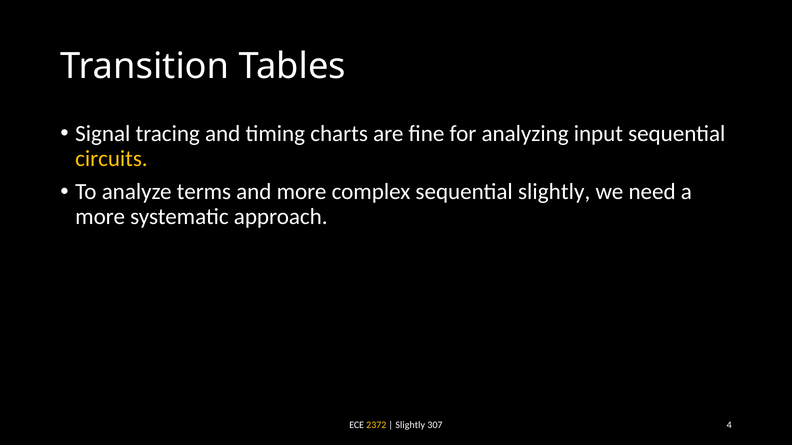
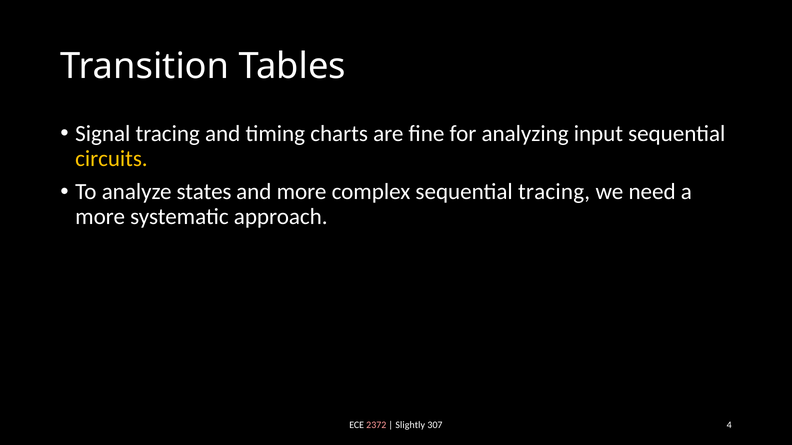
terms: terms -> states
sequential slightly: slightly -> tracing
2372 colour: yellow -> pink
